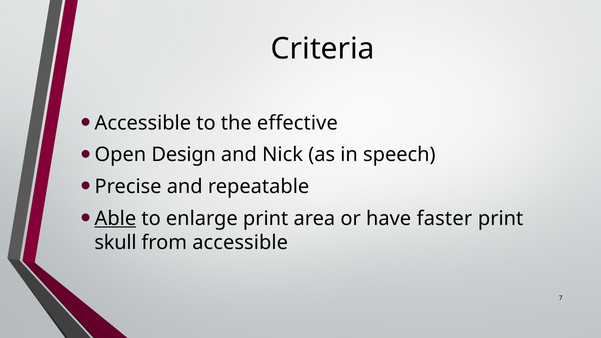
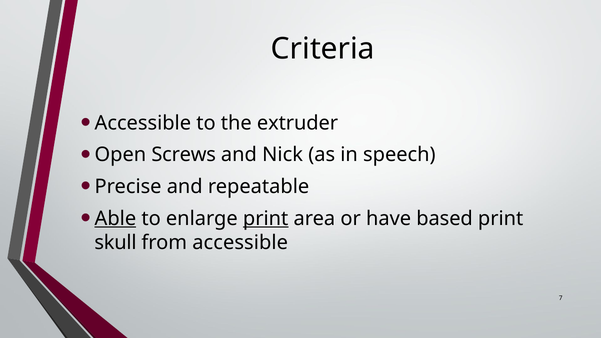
effective: effective -> extruder
Design: Design -> Screws
print at (266, 219) underline: none -> present
faster: faster -> based
